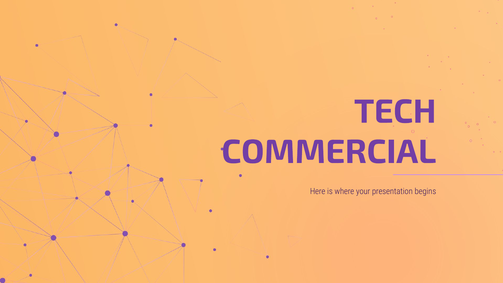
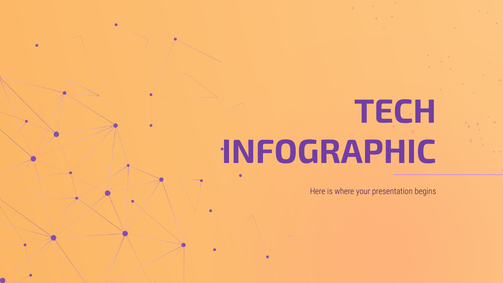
COMMERCIAL: COMMERCIAL -> INFOGRAPHIC
